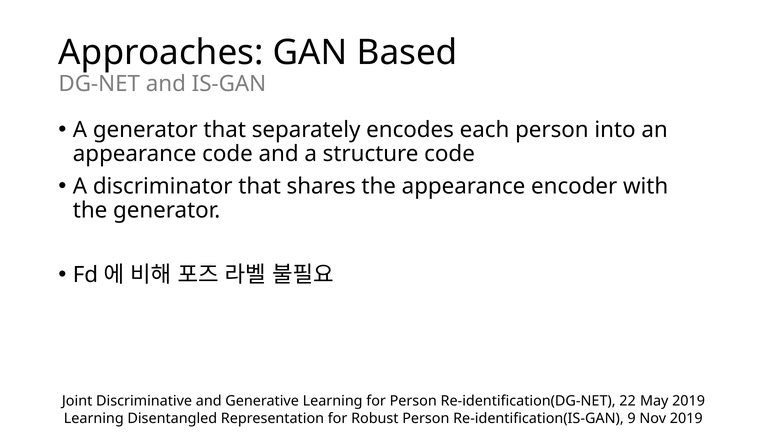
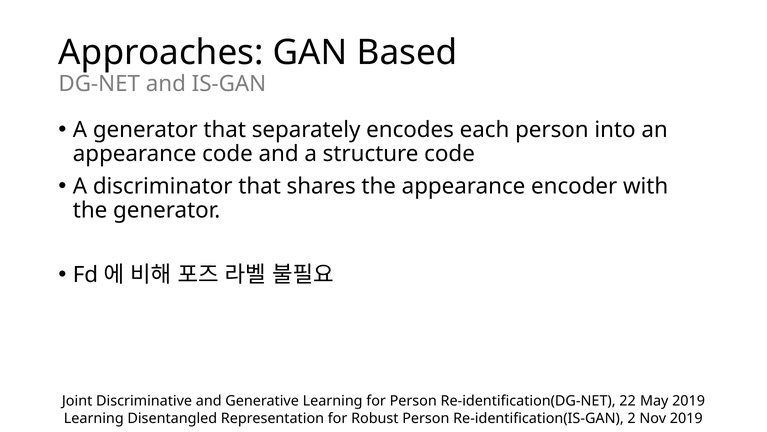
9: 9 -> 2
